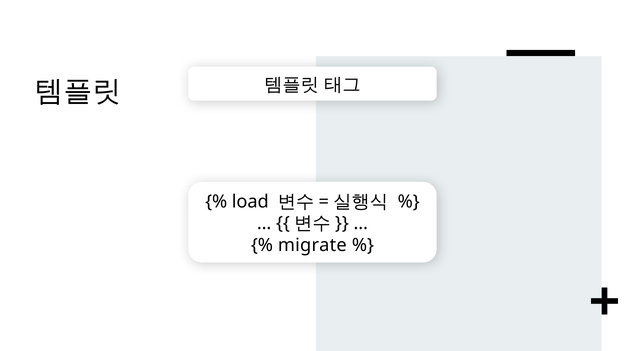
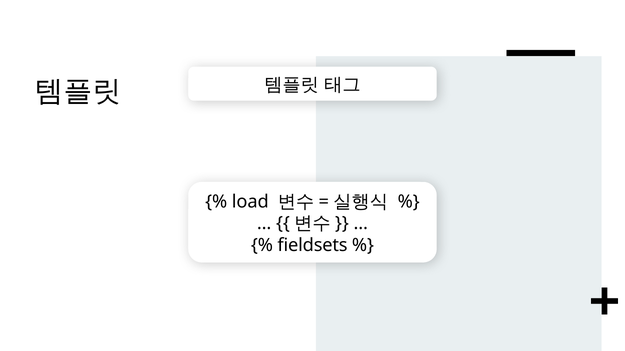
migrate: migrate -> fieldsets
